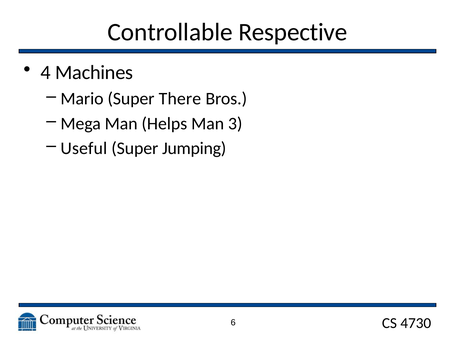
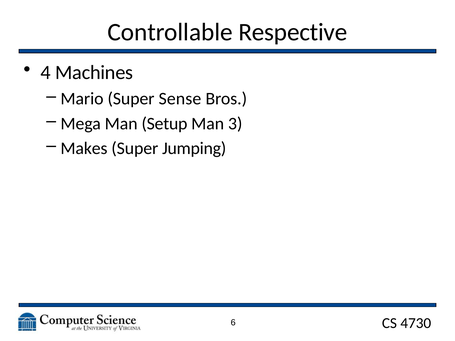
There: There -> Sense
Helps: Helps -> Setup
Useful: Useful -> Makes
